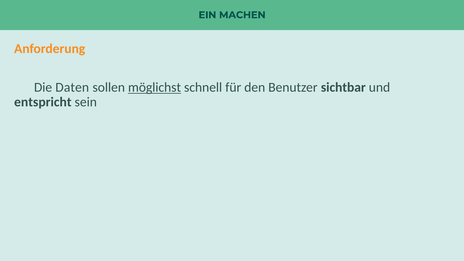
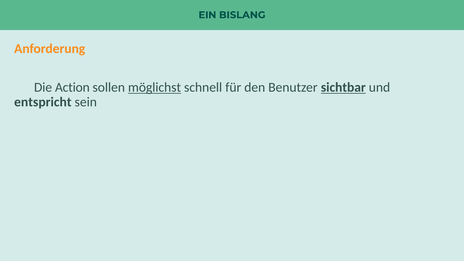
MACHEN: MACHEN -> BISLANG
Daten: Daten -> Action
sichtbar underline: none -> present
